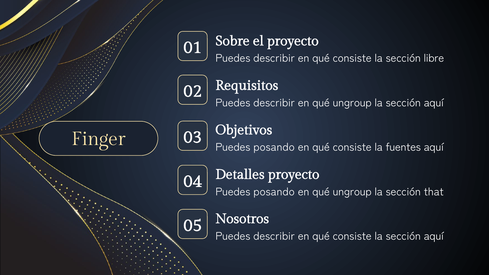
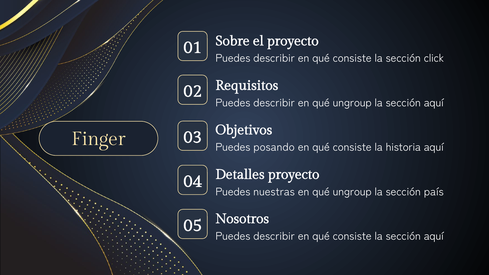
libre: libre -> click
fuentes: fuentes -> historia
posando at (274, 192): posando -> nuestras
that: that -> país
